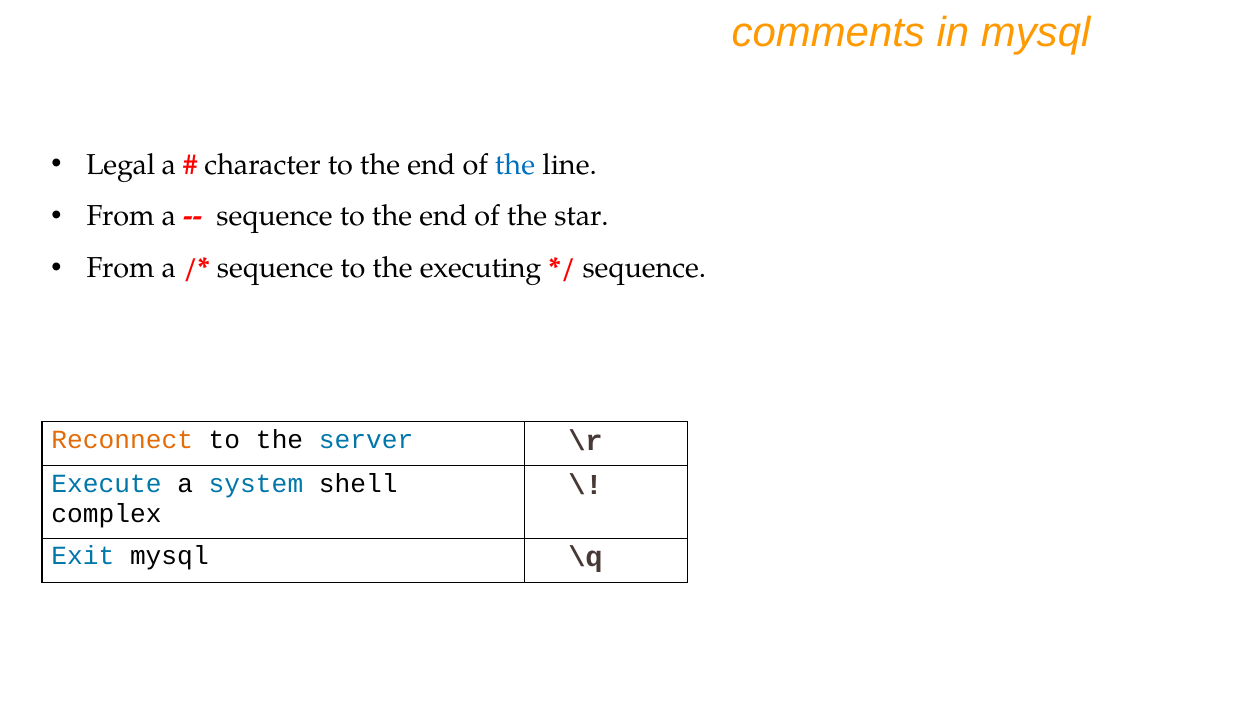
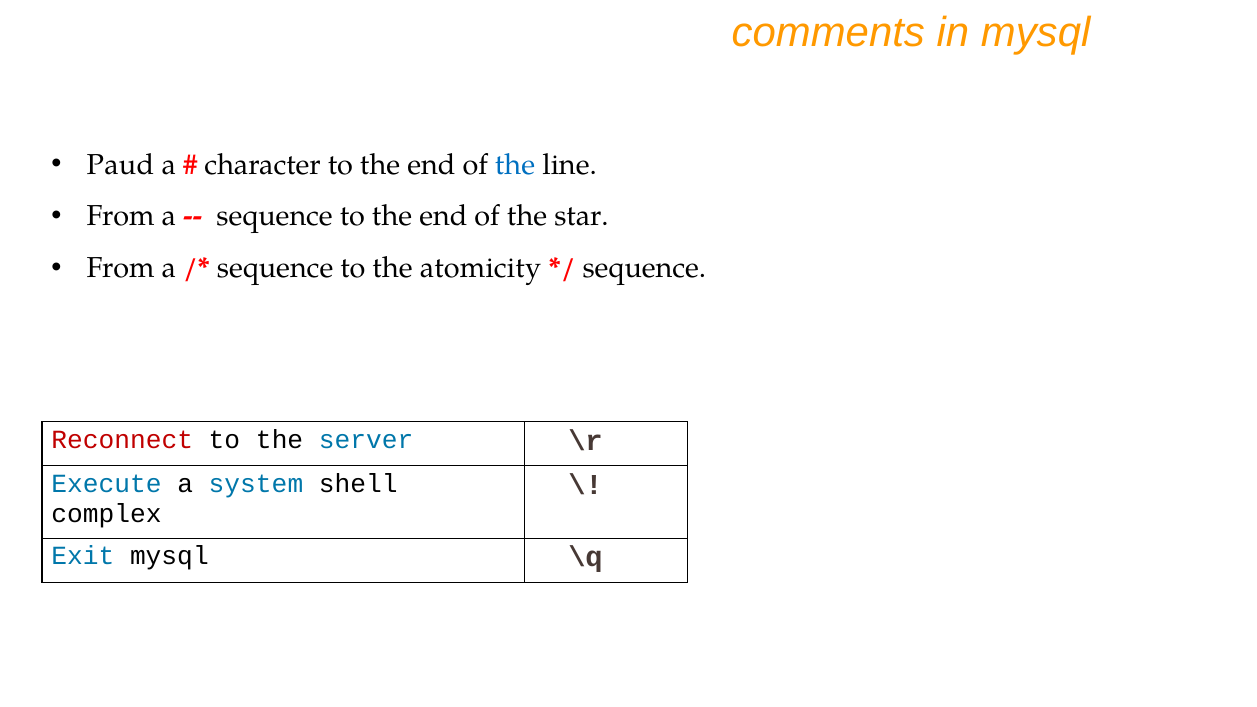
Legal: Legal -> Paud
executing: executing -> atomicity
Reconnect colour: orange -> red
